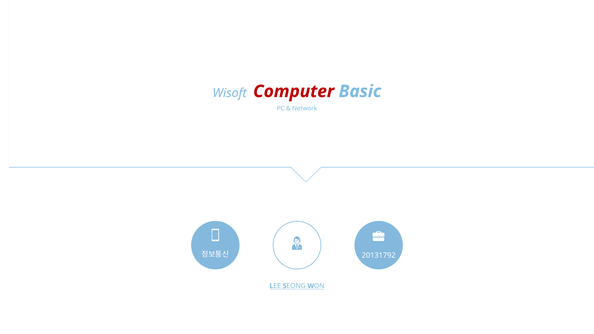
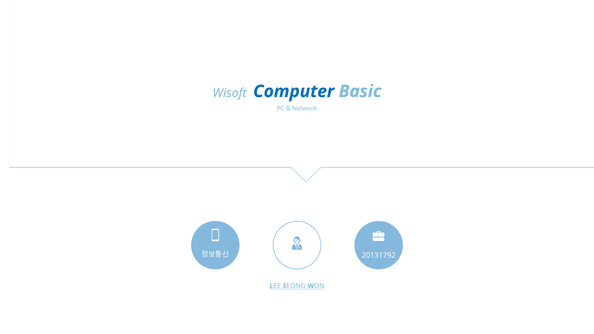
Computer colour: red -> blue
